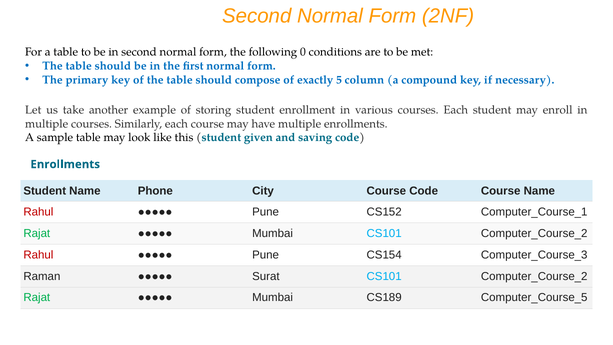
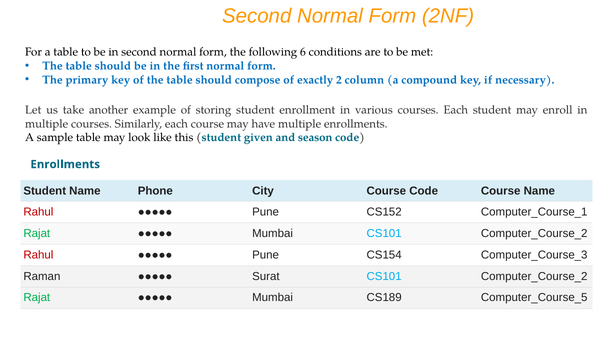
0: 0 -> 6
5: 5 -> 2
saving: saving -> season
